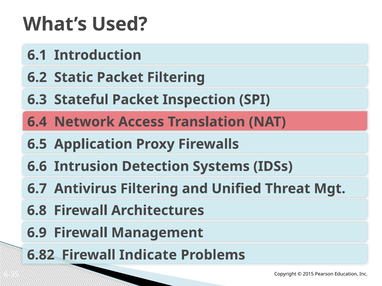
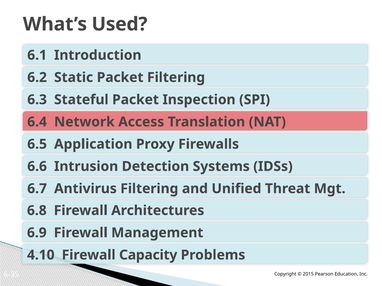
6.82: 6.82 -> 4.10
Indicate: Indicate -> Capacity
